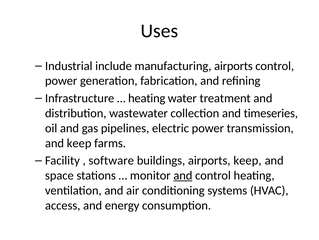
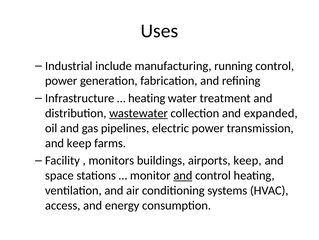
manufacturing airports: airports -> running
wastewater underline: none -> present
timeseries: timeseries -> expanded
software: software -> monitors
